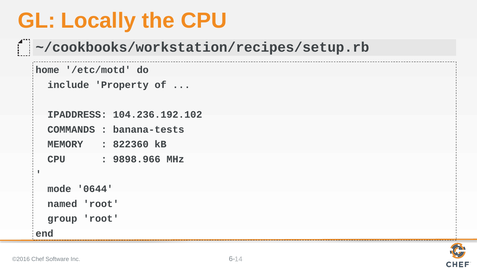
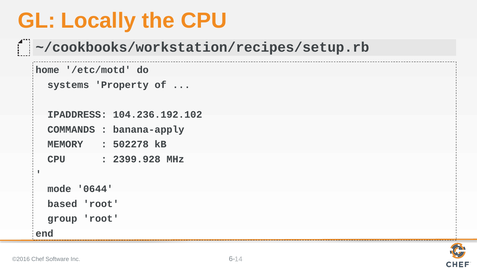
include: include -> systems
banana-tests: banana-tests -> banana-apply
822360: 822360 -> 502278
9898.966: 9898.966 -> 2399.928
named: named -> based
